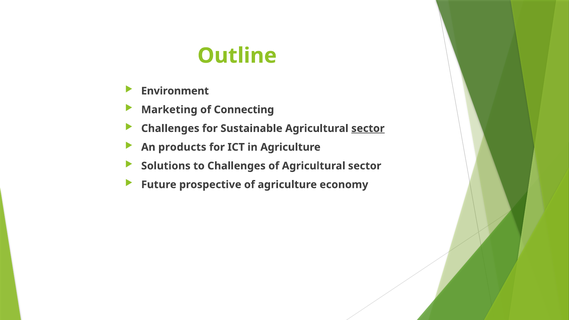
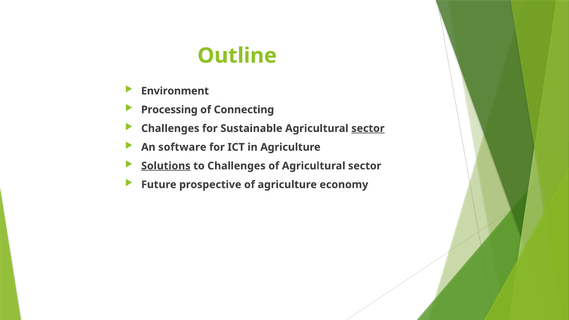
Marketing: Marketing -> Processing
products: products -> software
Solutions underline: none -> present
